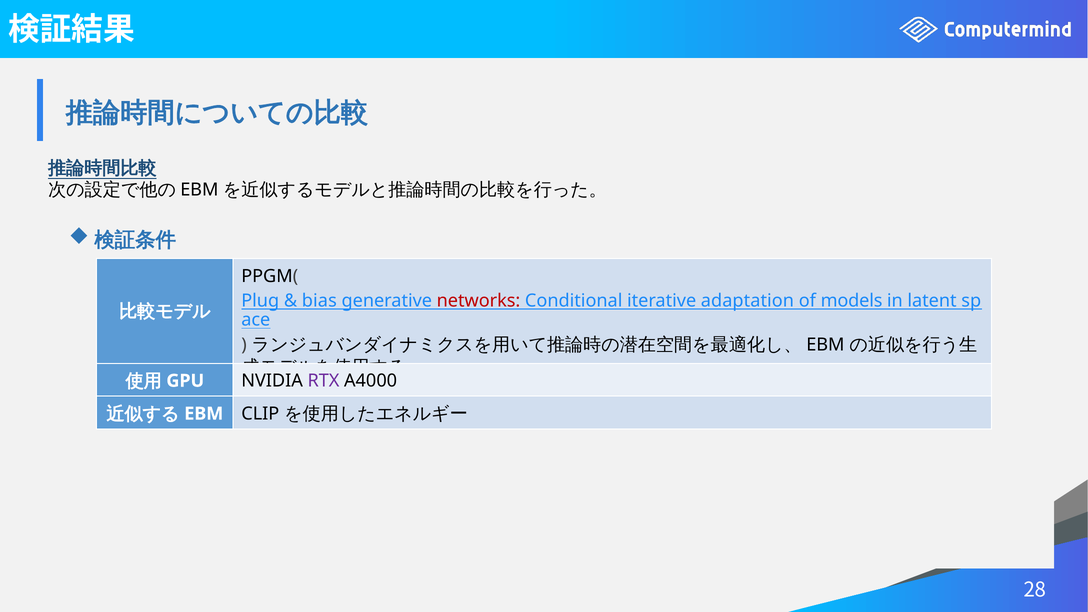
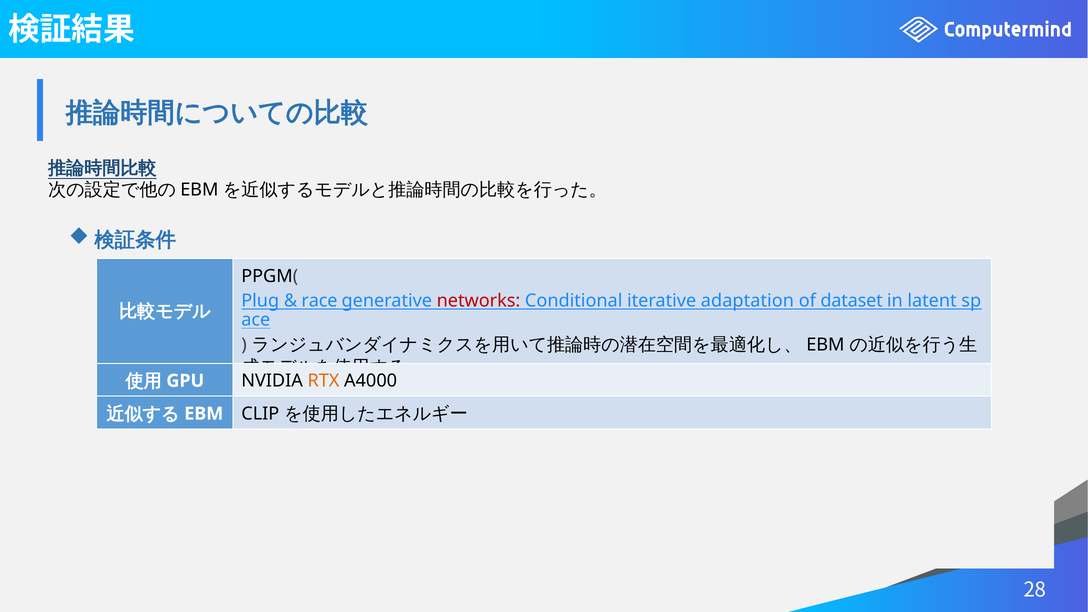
bias: bias -> race
models: models -> dataset
RTX colour: purple -> orange
